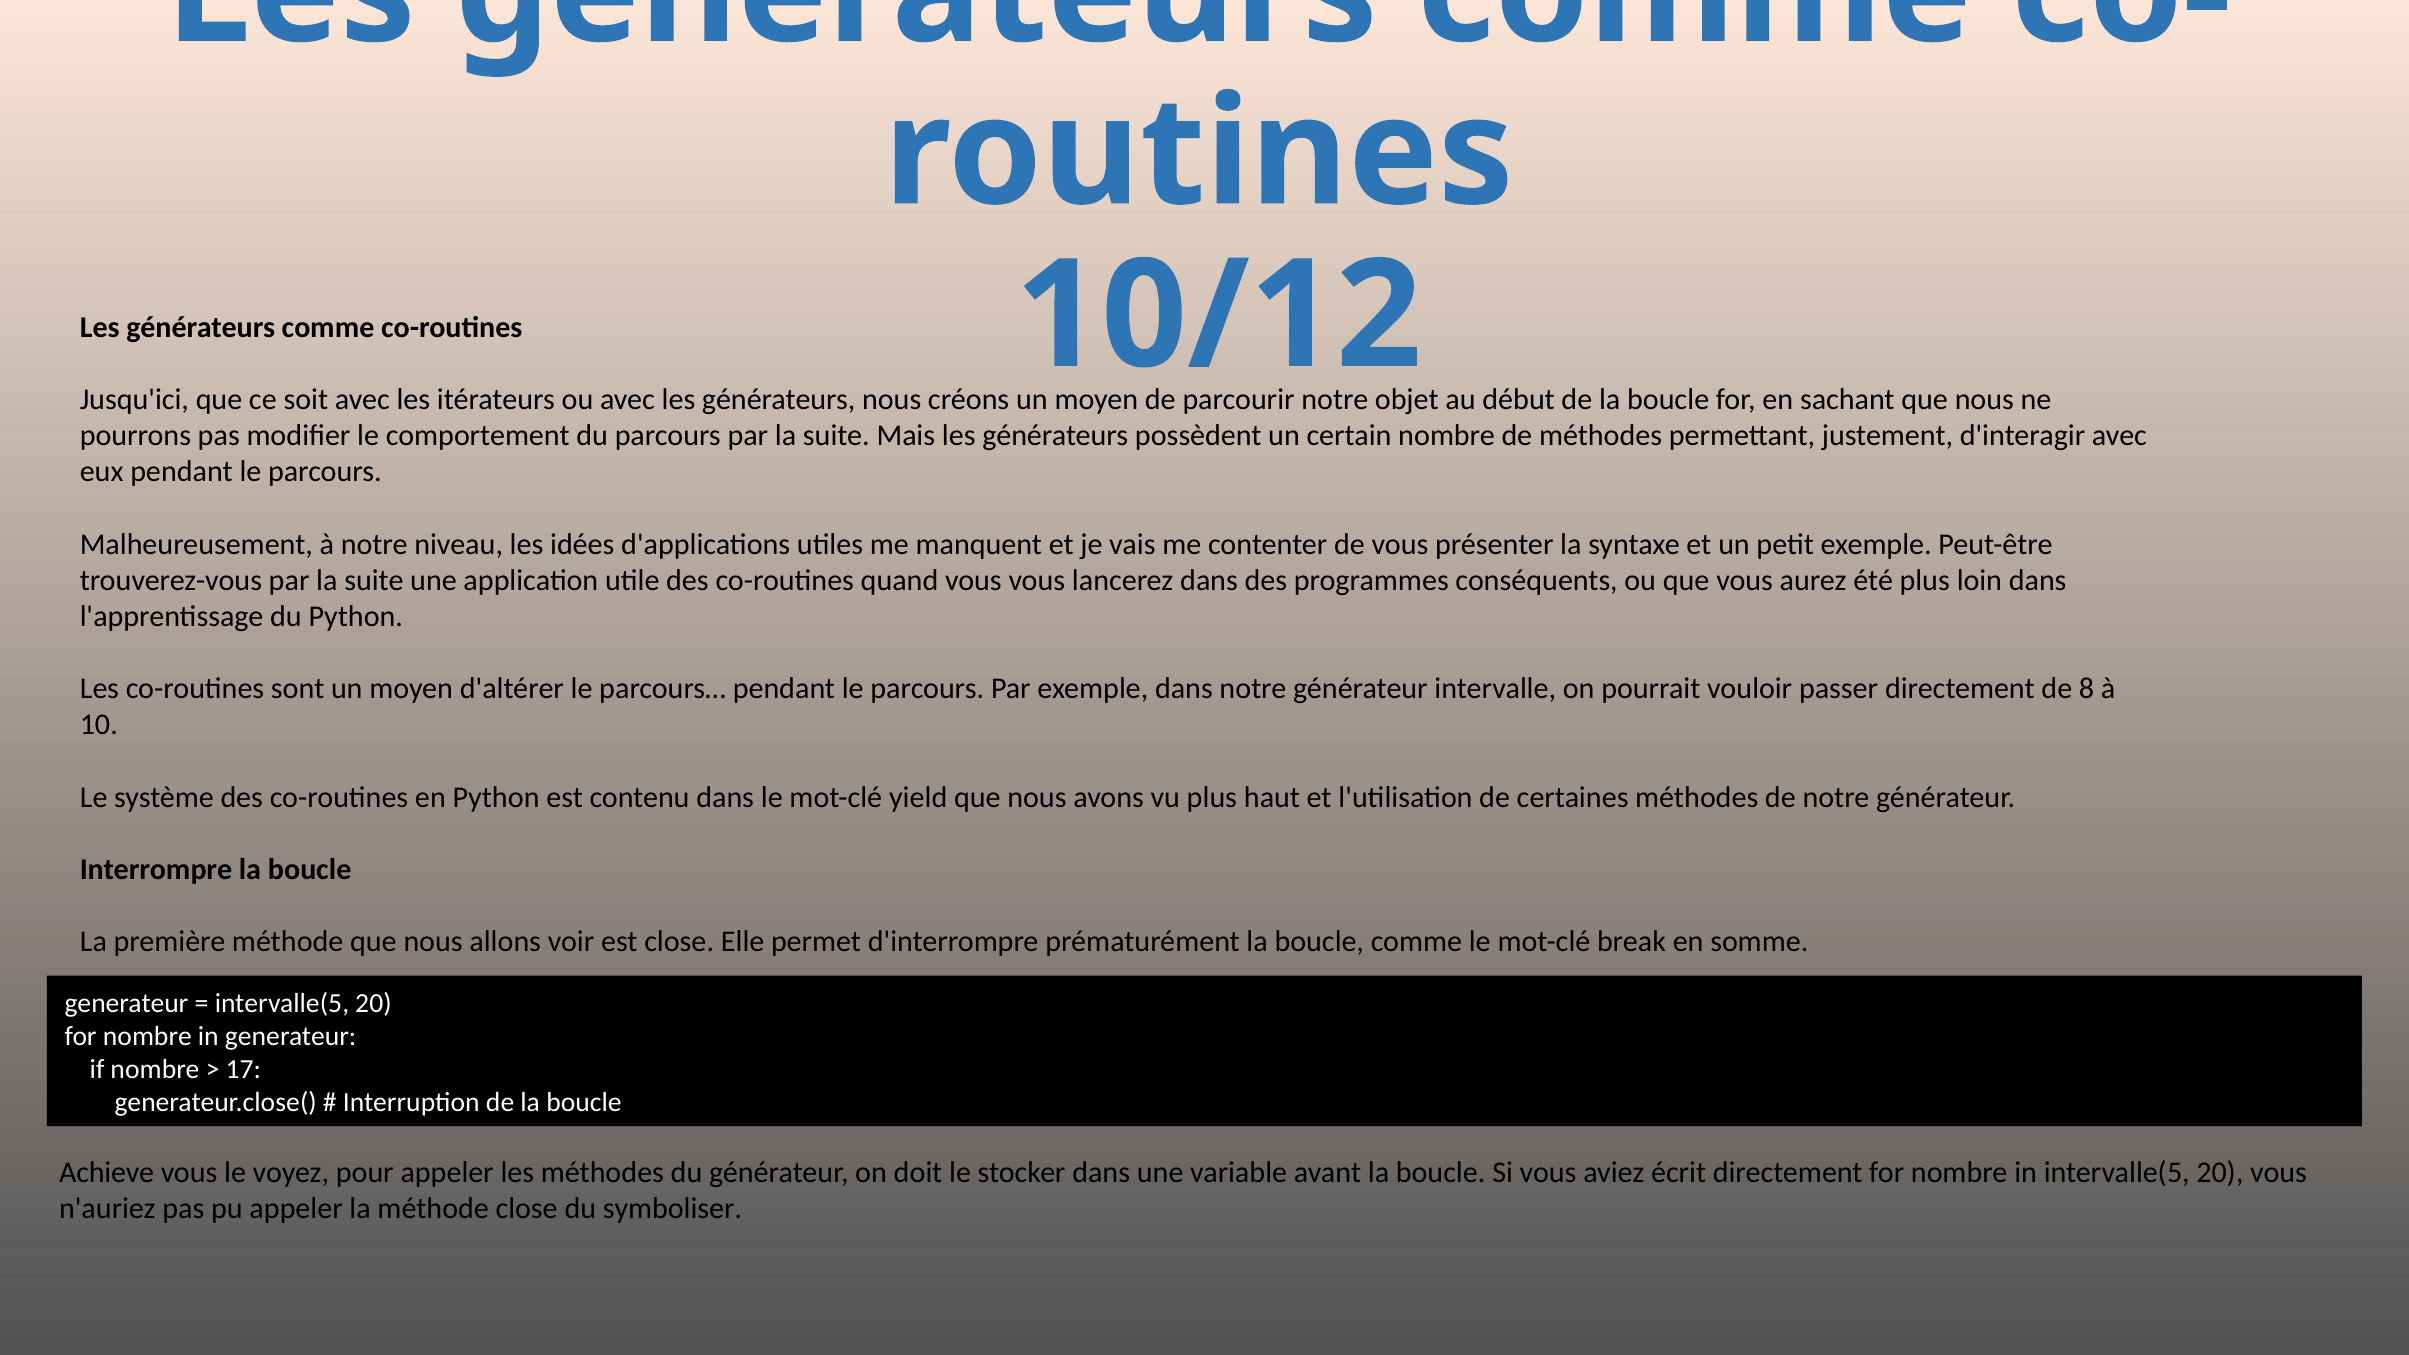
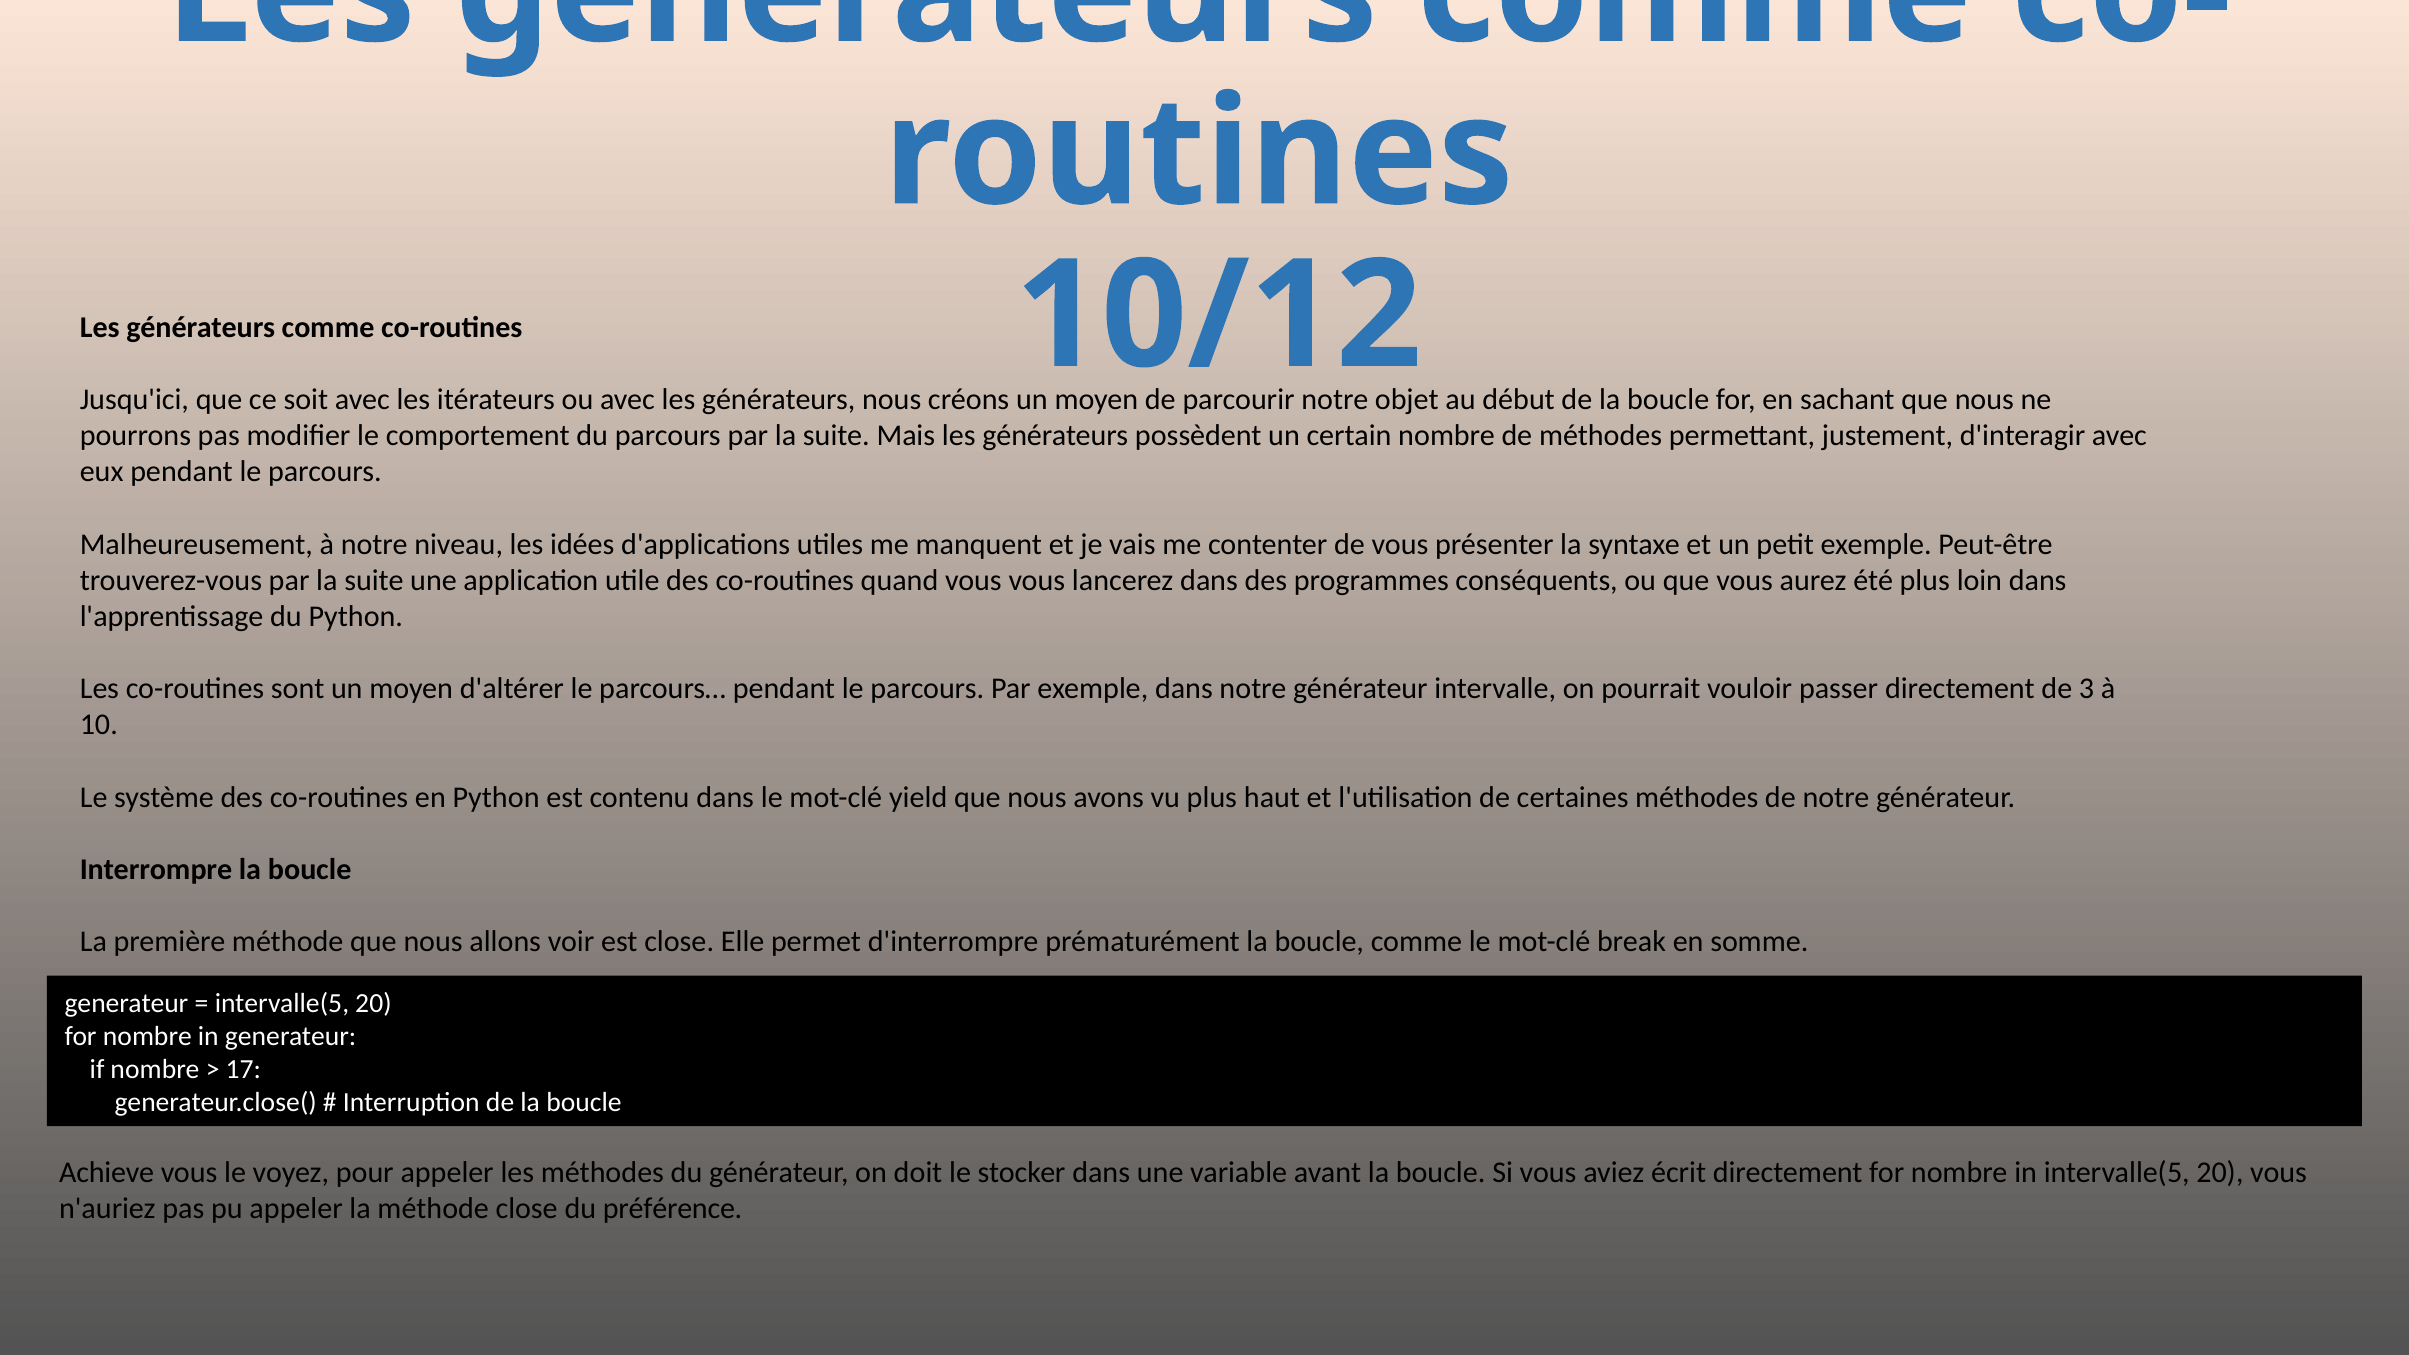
8: 8 -> 3
symboliser: symboliser -> préférence
